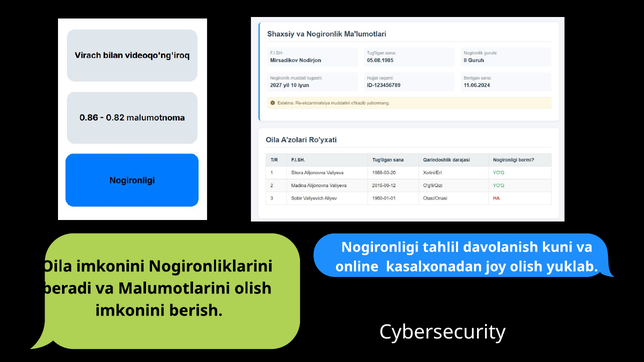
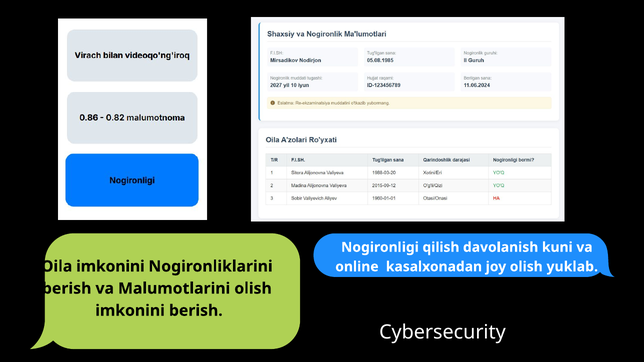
tahlil: tahlil -> qilish
beradi at (67, 289): beradi -> berish
